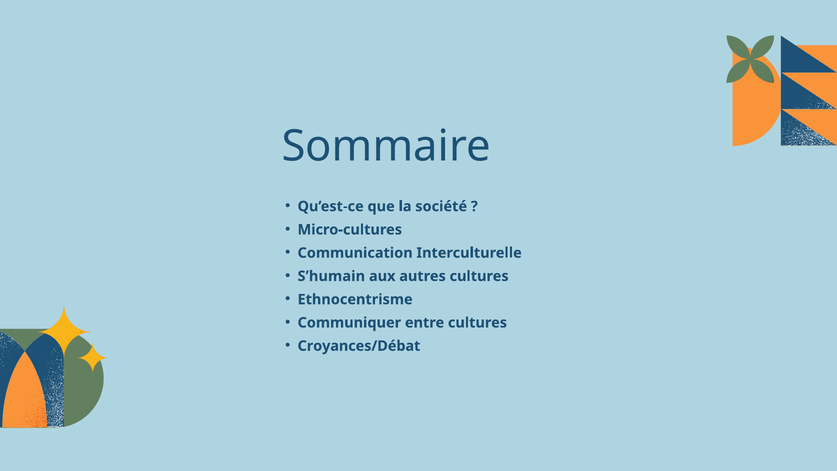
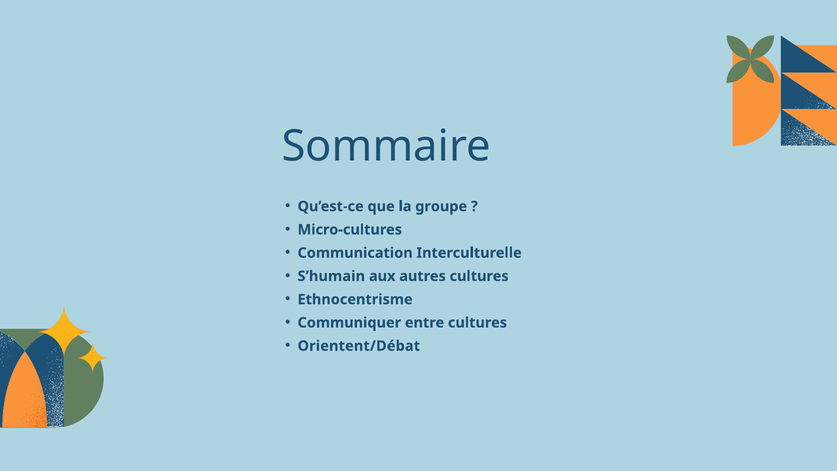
société: société -> groupe
Croyances/Débat: Croyances/Débat -> Orientent/Débat
